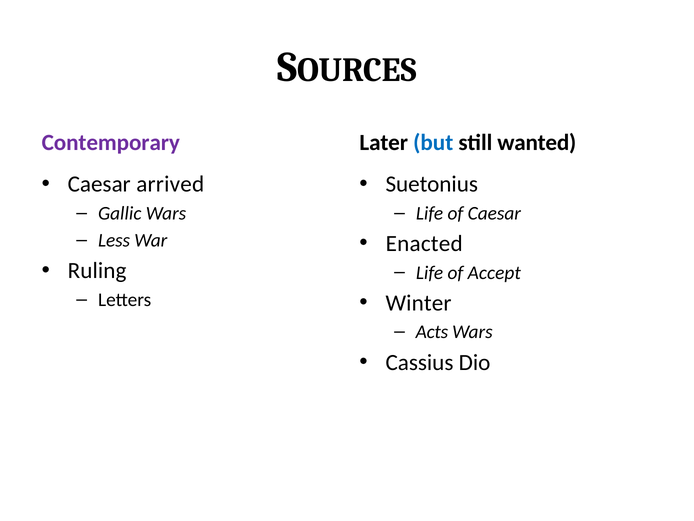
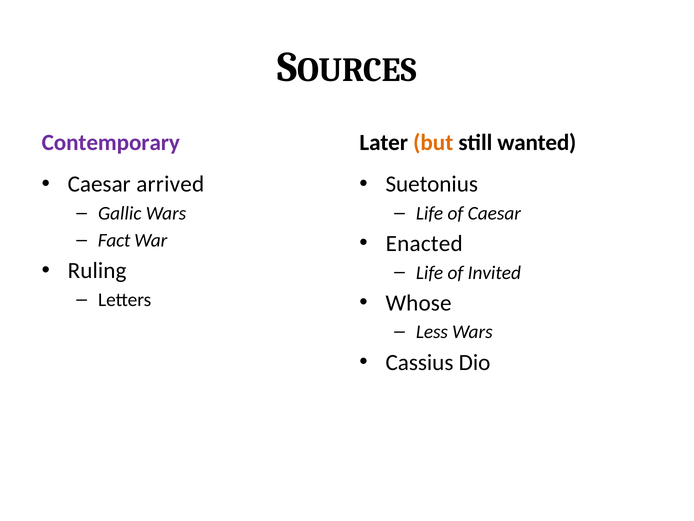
but colour: blue -> orange
Less: Less -> Fact
Accept: Accept -> Invited
Winter: Winter -> Whose
Acts: Acts -> Less
